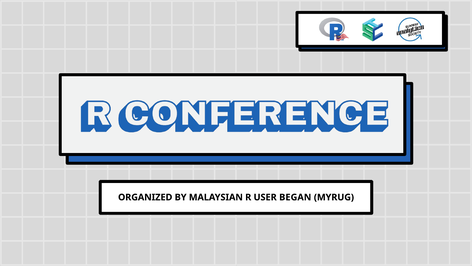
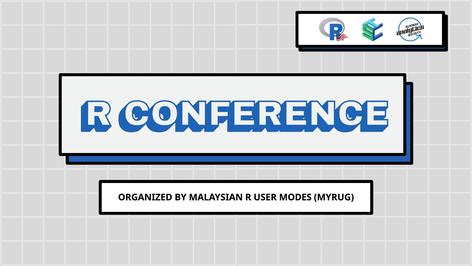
BEGAN: BEGAN -> MODES
